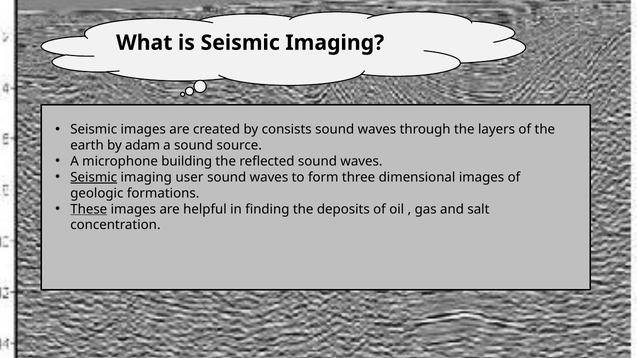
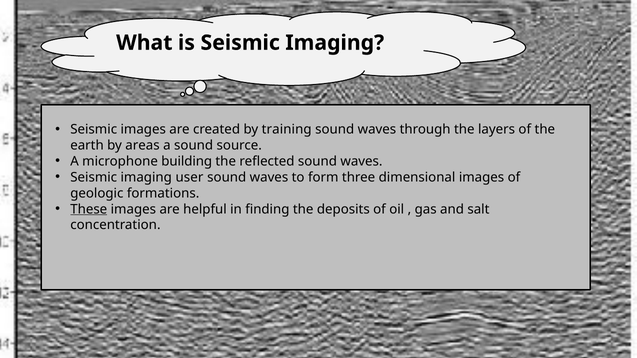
consists: consists -> training
adam: adam -> areas
Seismic at (94, 177) underline: present -> none
